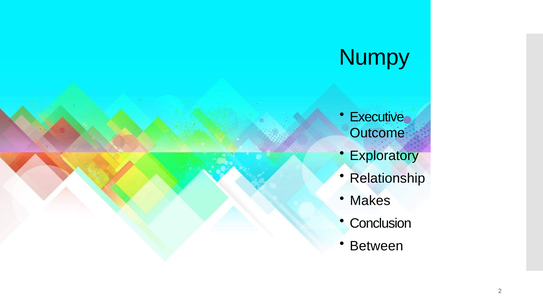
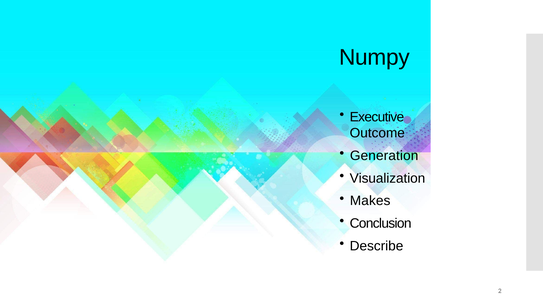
Exploratory: Exploratory -> Generation
Relationship: Relationship -> Visualization
Between: Between -> Describe
